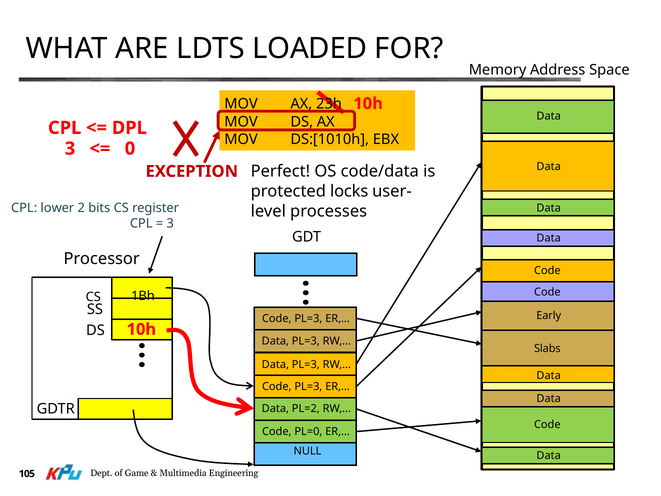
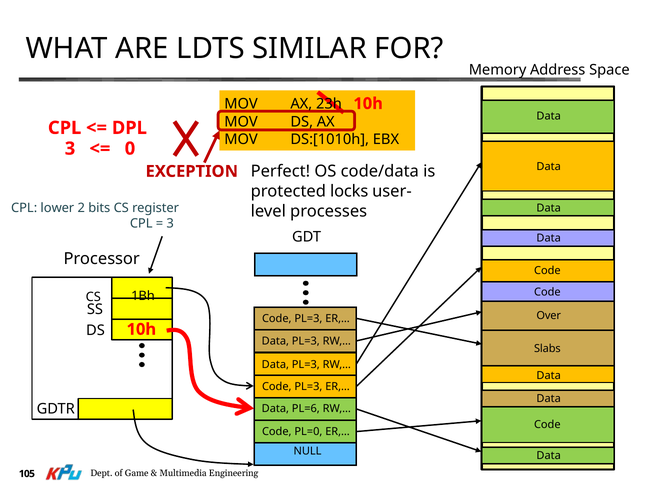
LOADED: LOADED -> SIMILAR
Early: Early -> Over
PL=2: PL=2 -> PL=6
